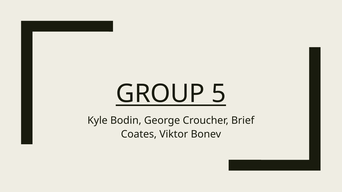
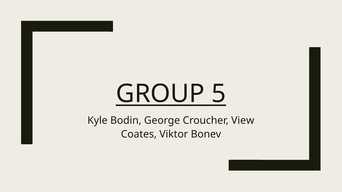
Brief: Brief -> View
